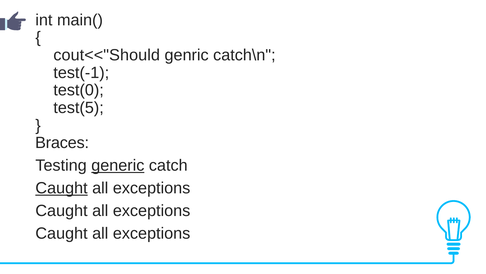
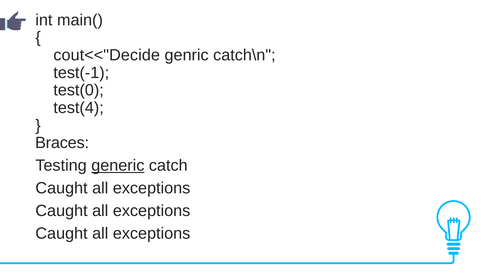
cout<<"Should: cout<<"Should -> cout<<"Decide
test(5: test(5 -> test(4
Caught at (62, 188) underline: present -> none
